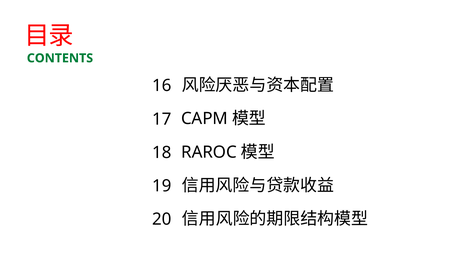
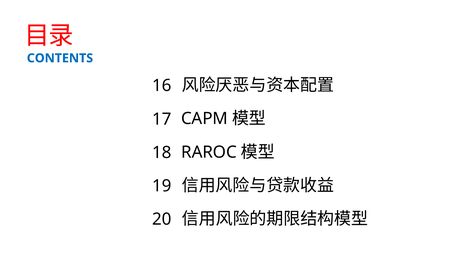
CONTENTS colour: green -> blue
